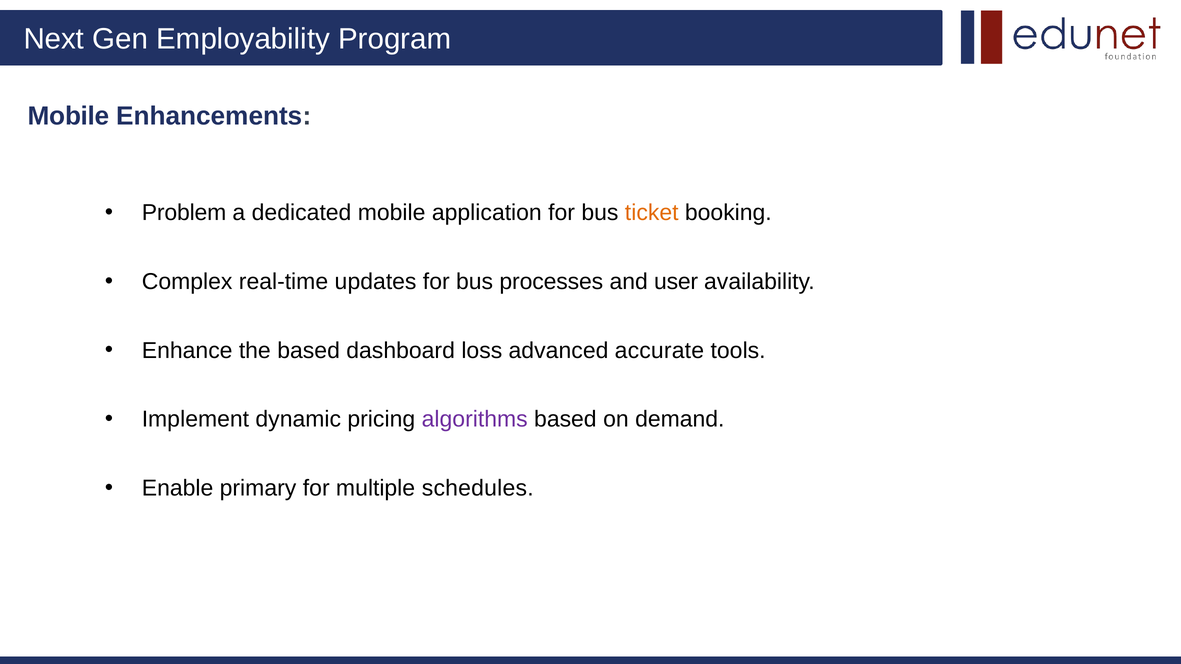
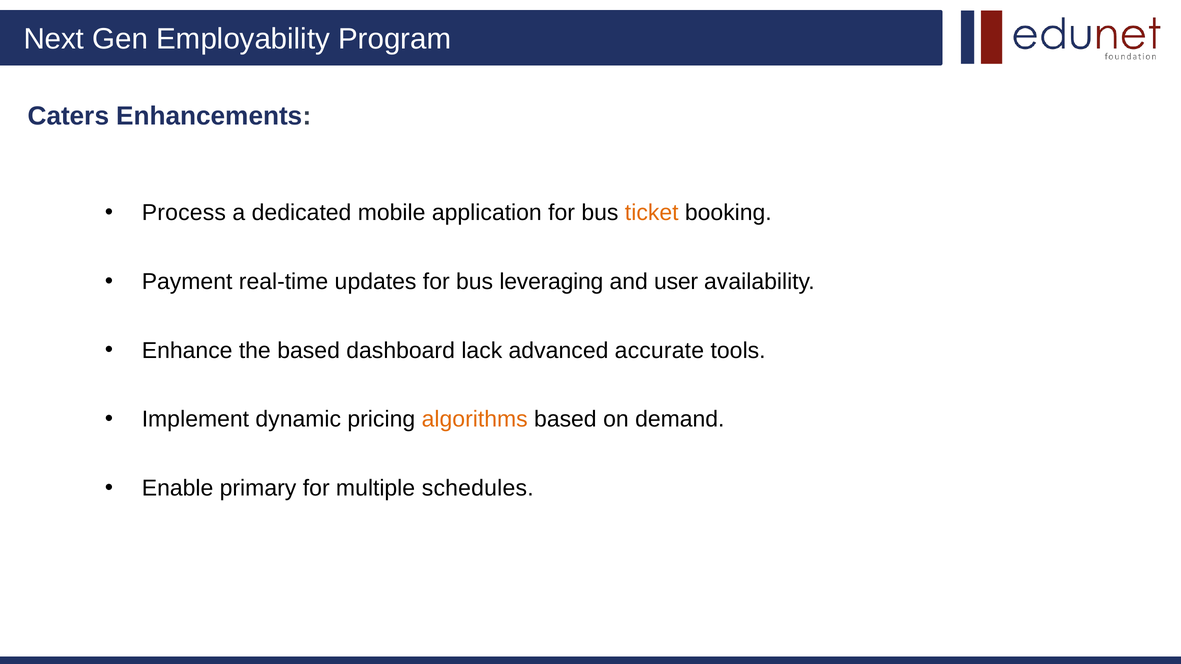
Mobile at (69, 116): Mobile -> Caters
Problem: Problem -> Process
Complex: Complex -> Payment
processes: processes -> leveraging
loss: loss -> lack
algorithms colour: purple -> orange
